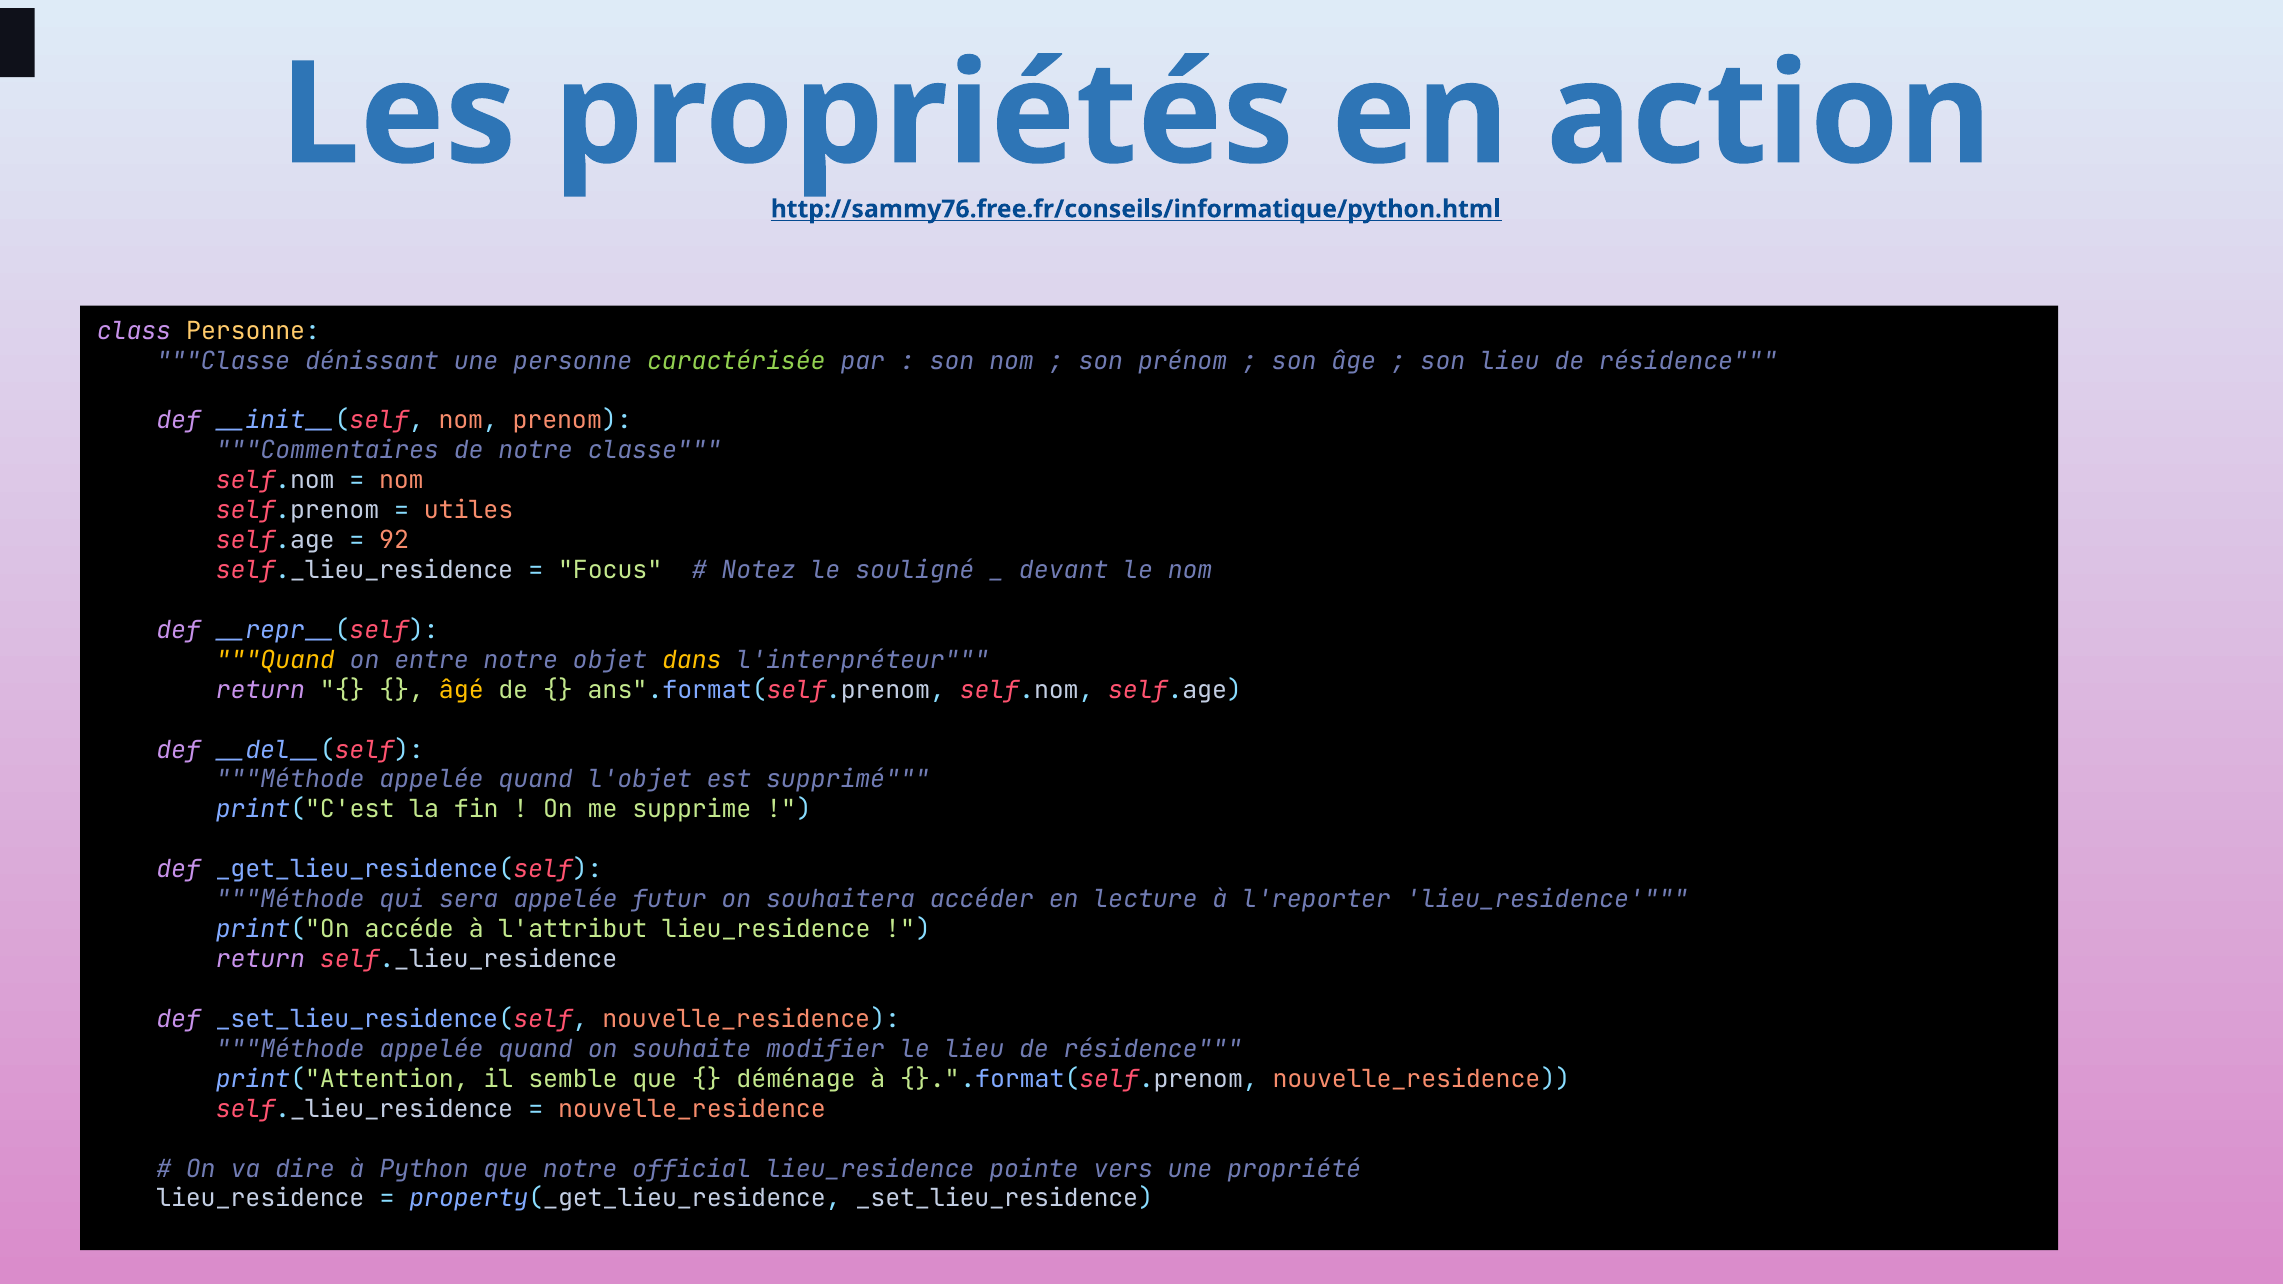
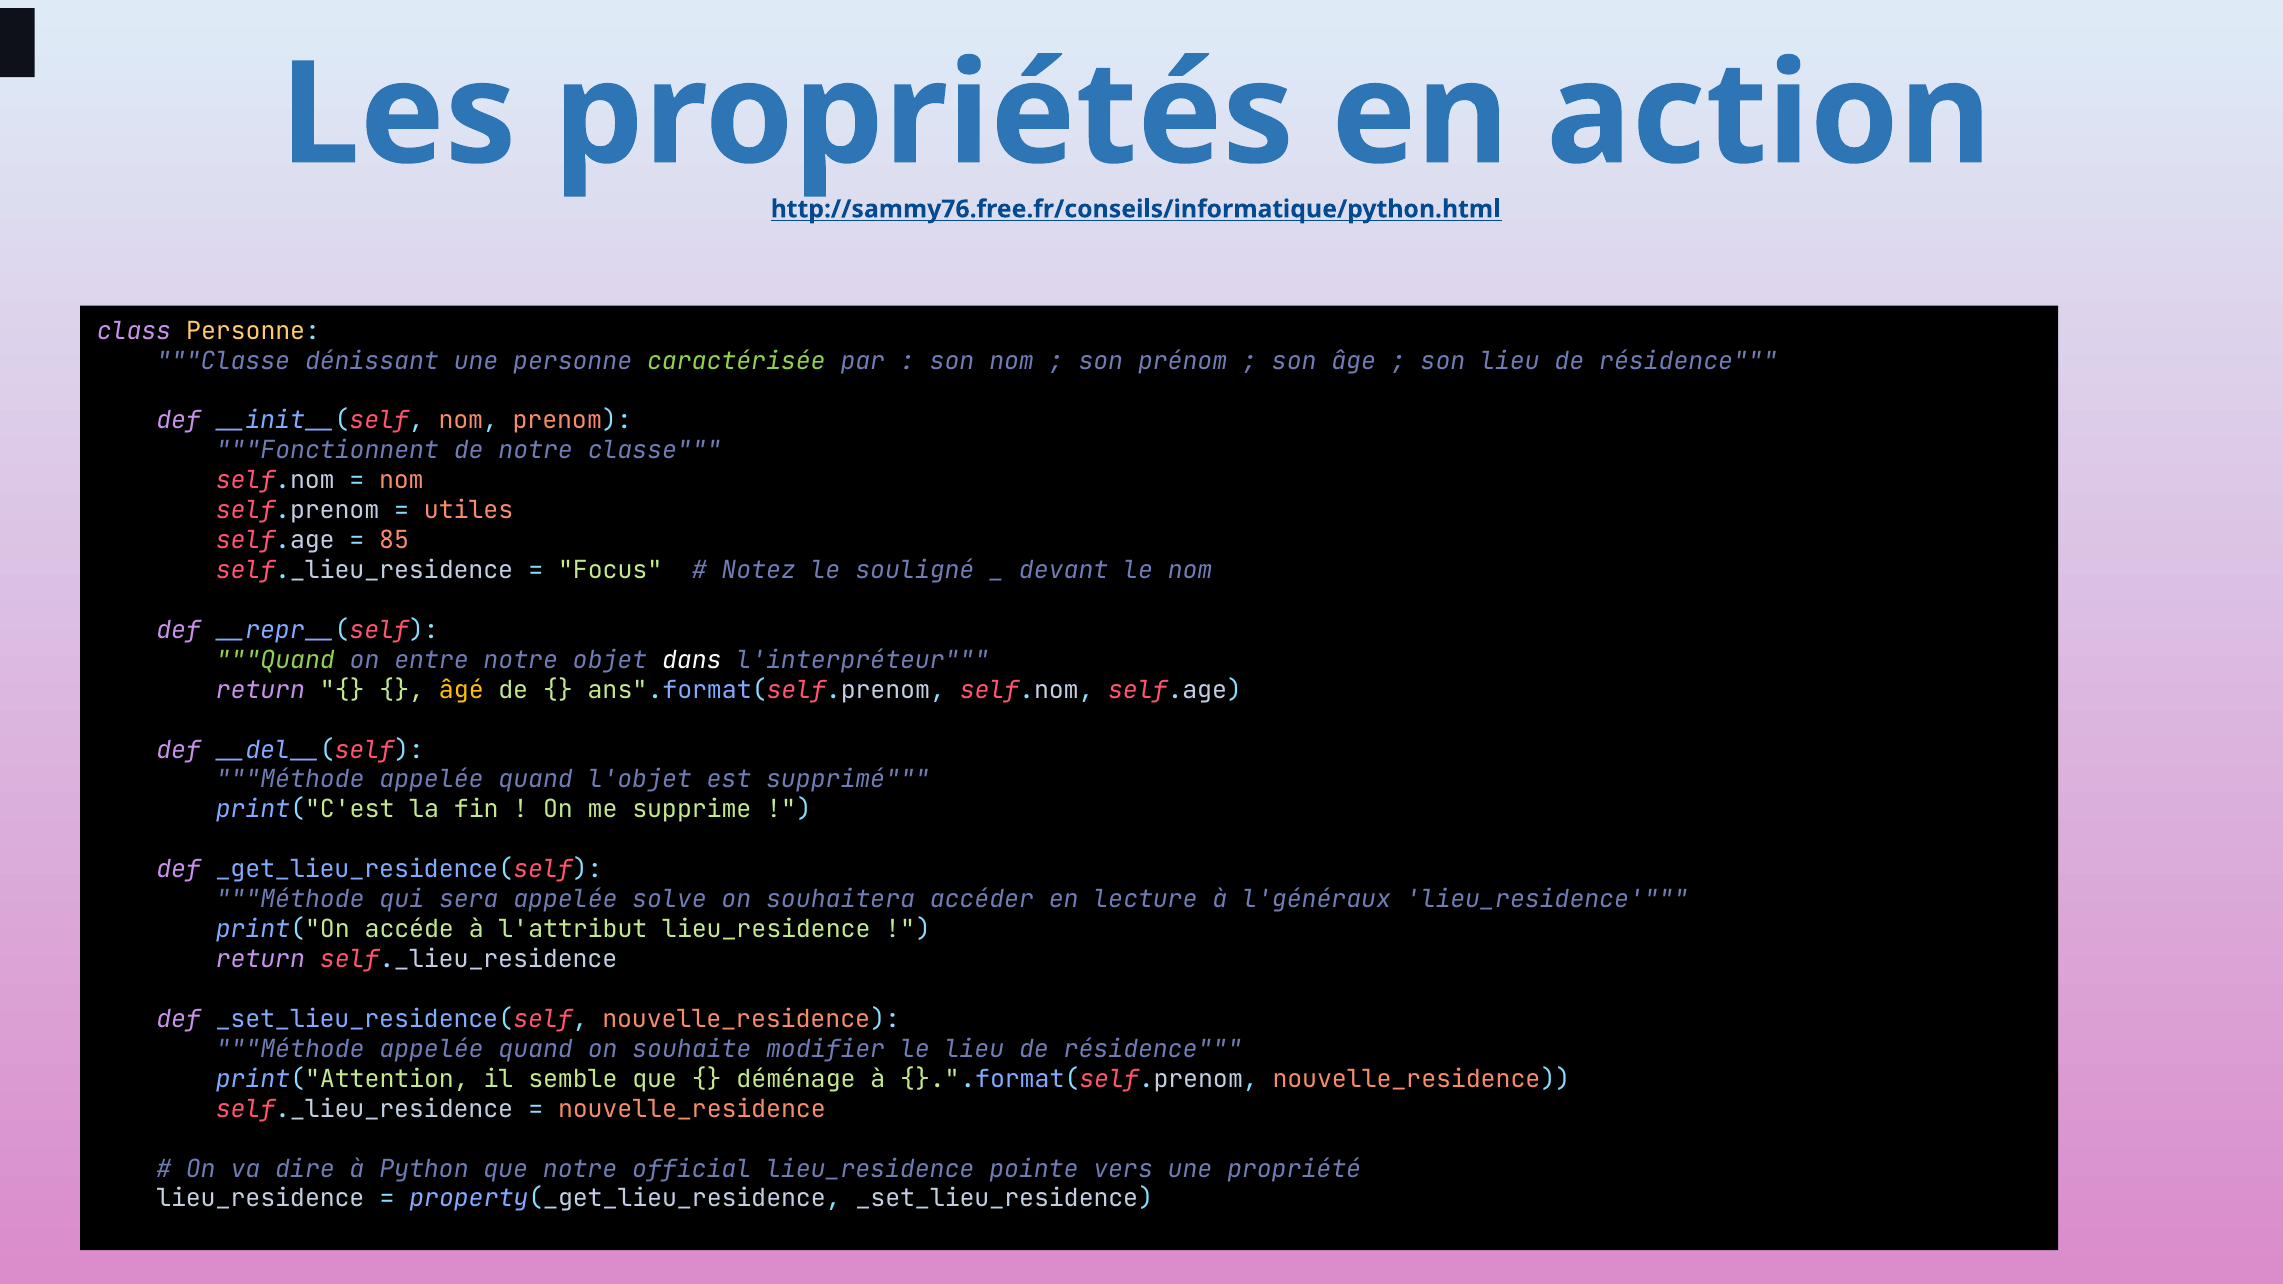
Commentaires: Commentaires -> Fonctionnent
92: 92 -> 85
Quand at (275, 660) colour: yellow -> light green
dans colour: yellow -> white
futur: futur -> solve
l'reporter: l'reporter -> l'généraux
